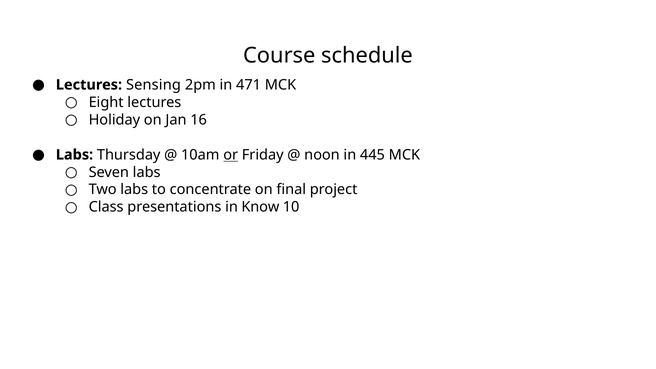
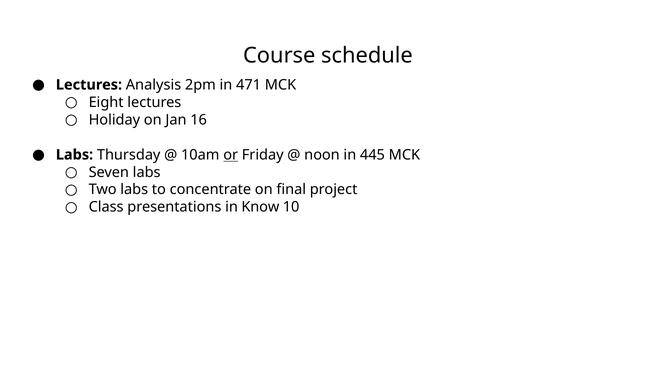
Sensing: Sensing -> Analysis
